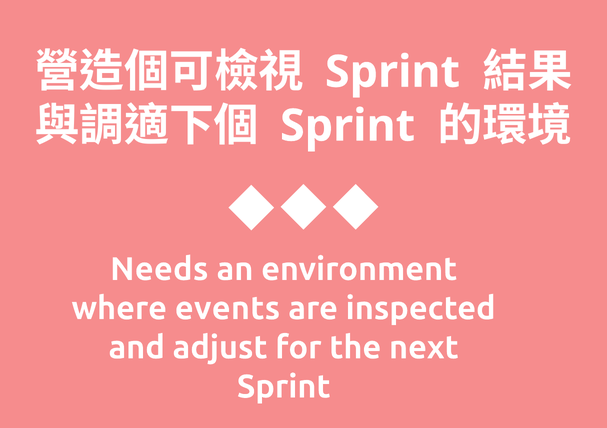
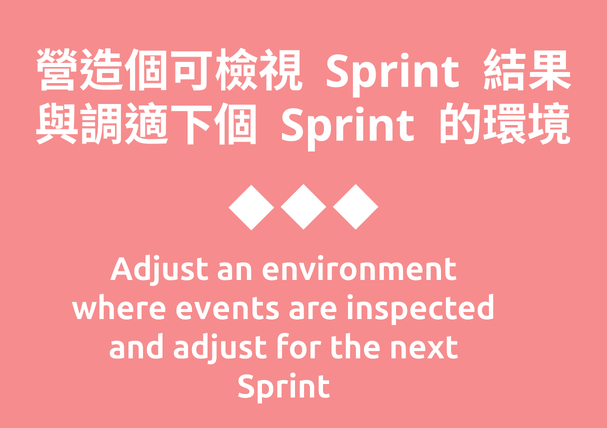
Needs at (159, 269): Needs -> Adjust
